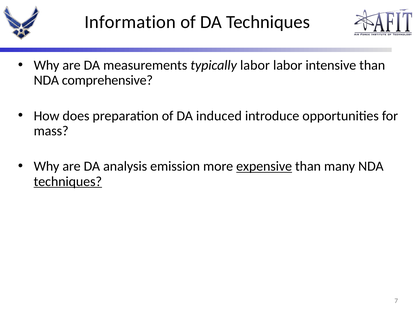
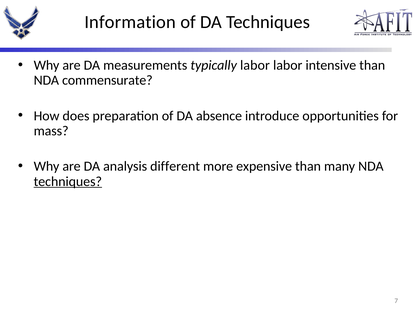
comprehensive: comprehensive -> commensurate
induced: induced -> absence
emission: emission -> different
expensive underline: present -> none
